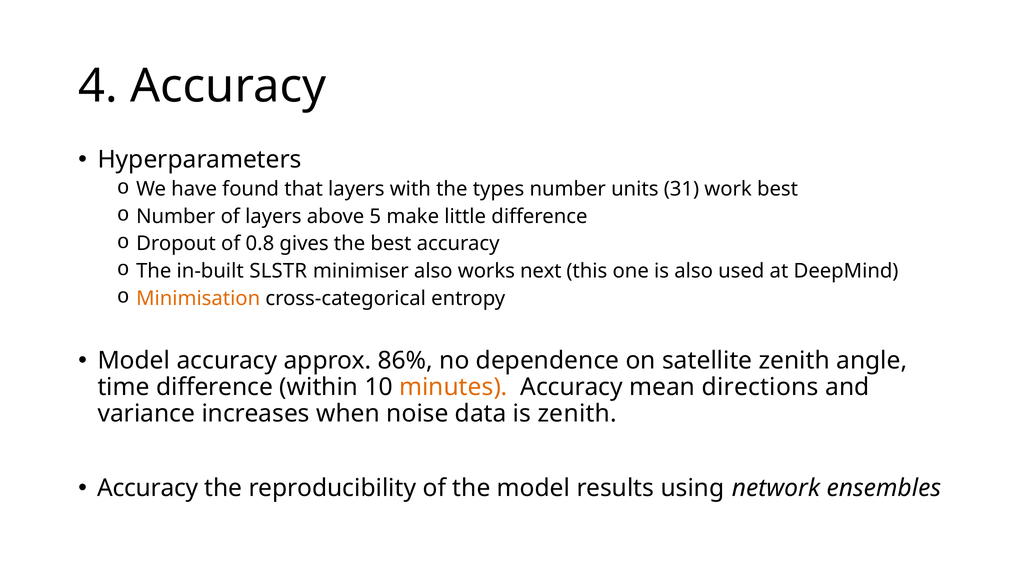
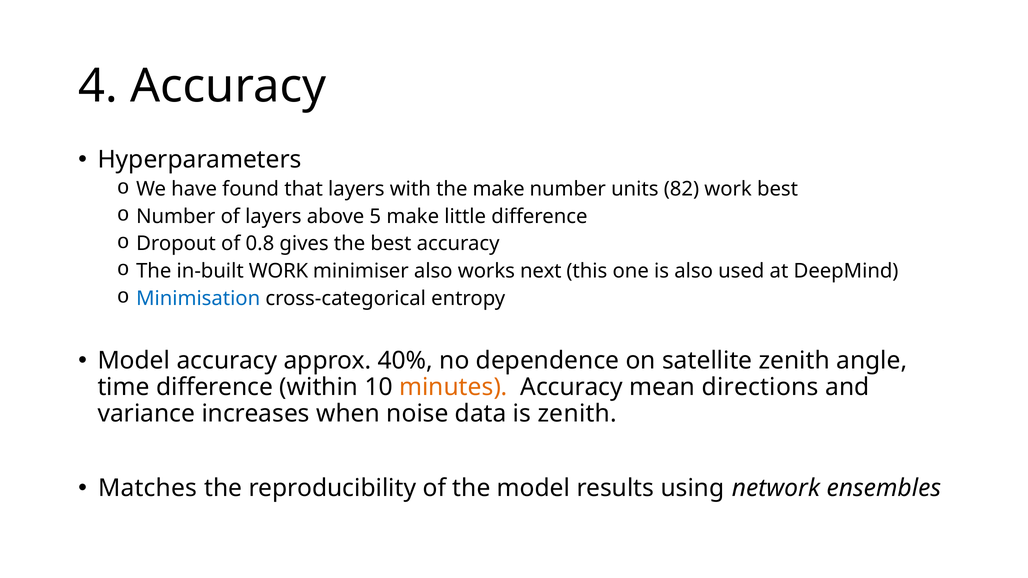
the types: types -> make
31: 31 -> 82
in-built SLSTR: SLSTR -> WORK
Minimisation colour: orange -> blue
86%: 86% -> 40%
Accuracy at (148, 488): Accuracy -> Matches
